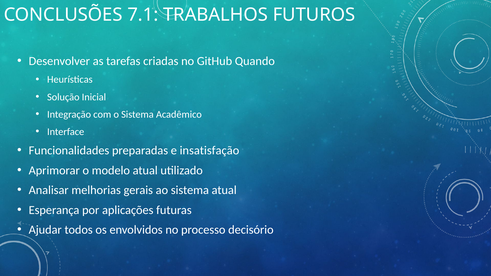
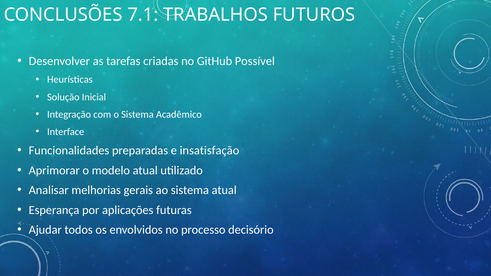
Quando: Quando -> Possível
